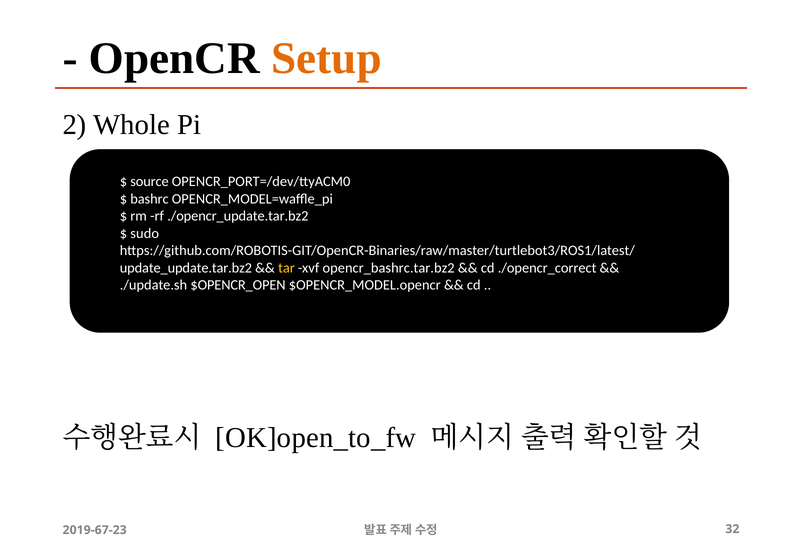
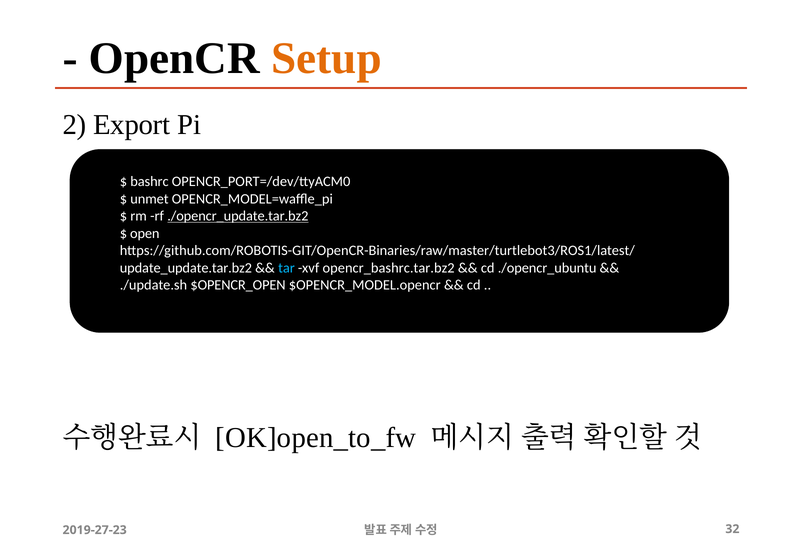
Whole: Whole -> Export
source: source -> bashrc
bashrc: bashrc -> unmet
./opencr_update.tar.bz2 underline: none -> present
sudo: sudo -> open
tar colour: yellow -> light blue
./opencr_correct: ./opencr_correct -> ./opencr_ubuntu
2019-67-23: 2019-67-23 -> 2019-27-23
